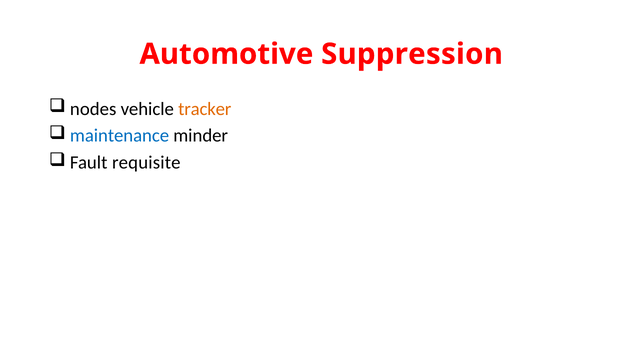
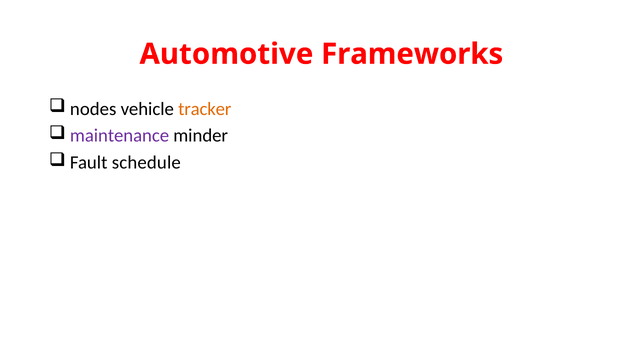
Suppression: Suppression -> Frameworks
maintenance colour: blue -> purple
requisite: requisite -> schedule
